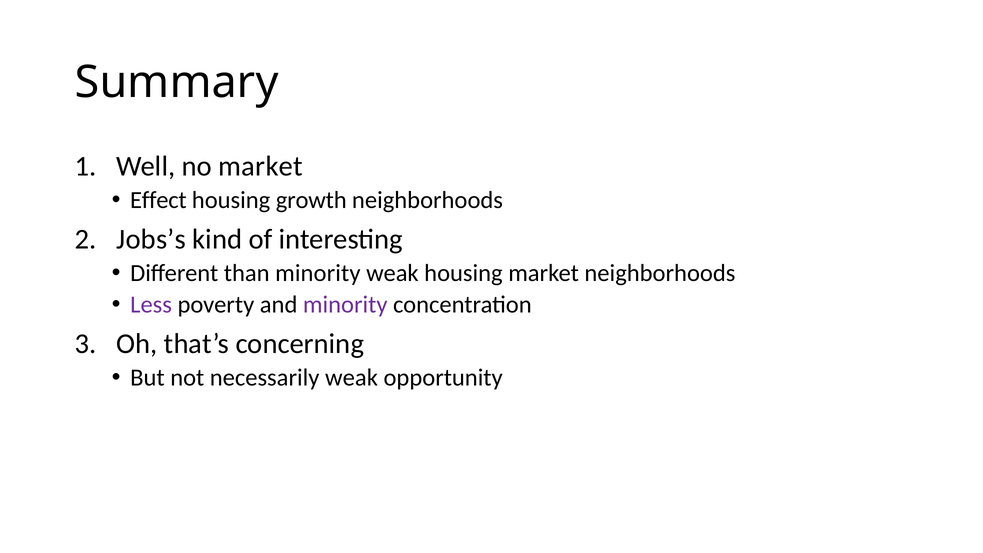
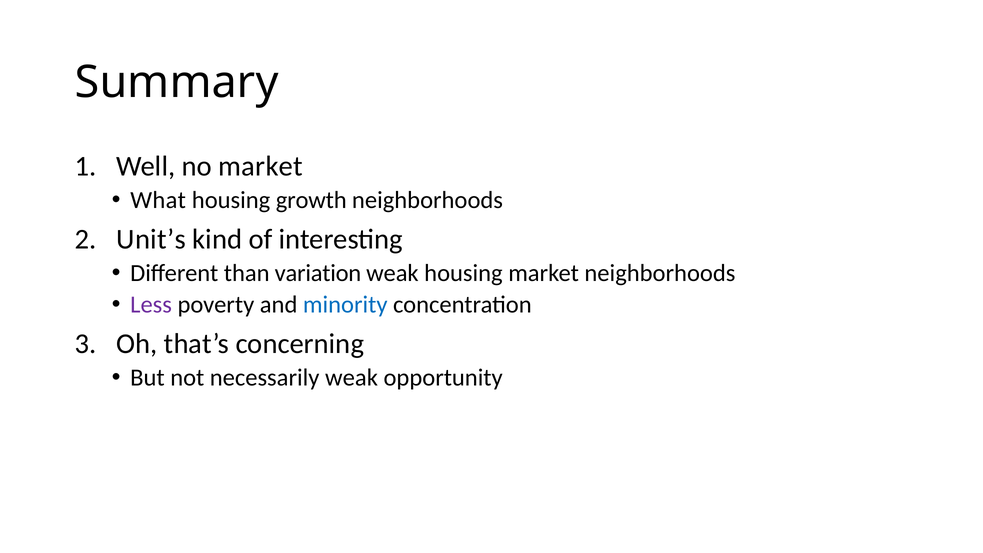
Effect: Effect -> What
Jobs’s: Jobs’s -> Unit’s
than minority: minority -> variation
minority at (345, 305) colour: purple -> blue
